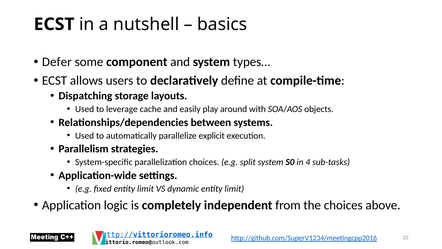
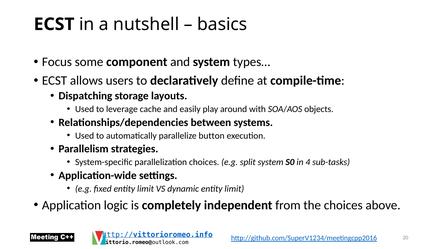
Defer: Defer -> Focus
explicit: explicit -> button
